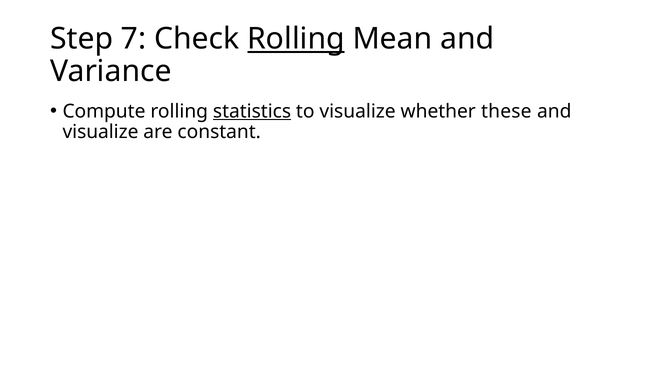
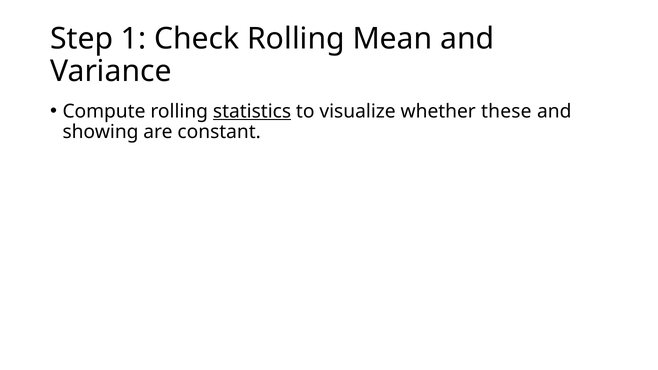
7: 7 -> 1
Rolling at (296, 39) underline: present -> none
visualize at (100, 132): visualize -> showing
